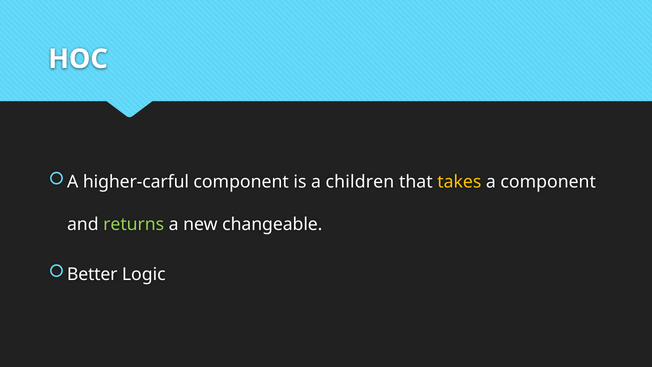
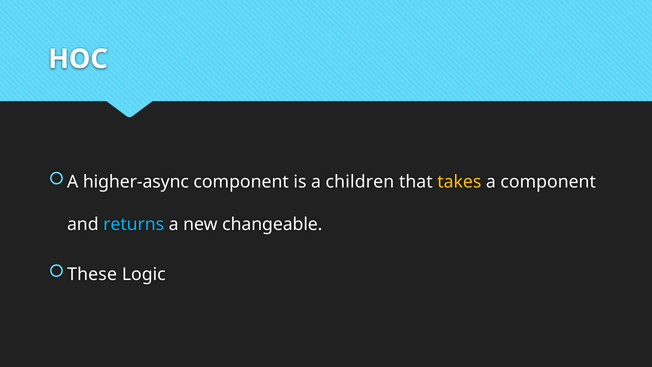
higher-carful: higher-carful -> higher-async
returns colour: light green -> light blue
Better: Better -> These
